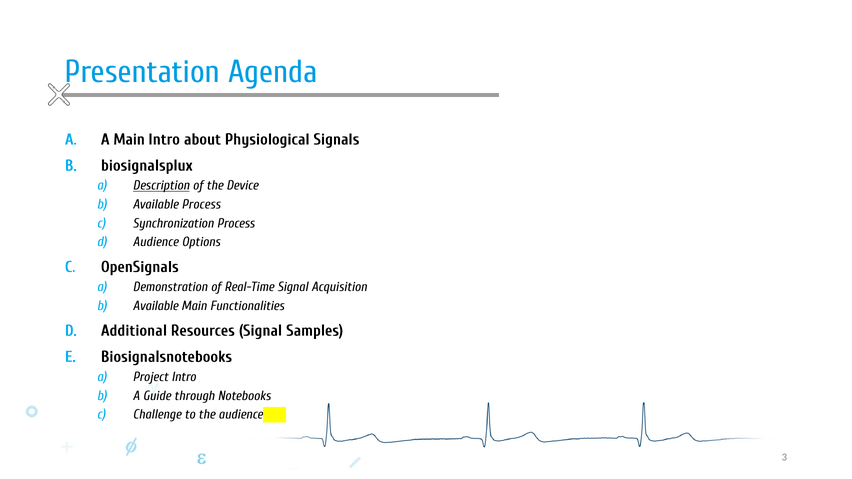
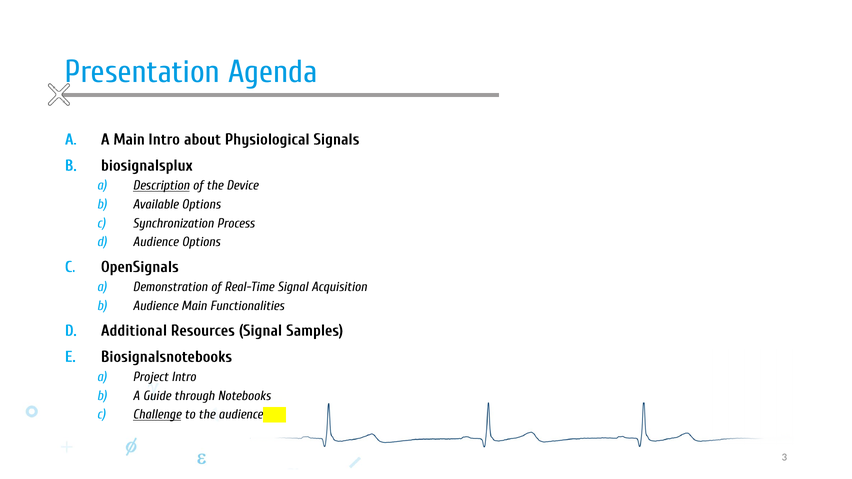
Available Process: Process -> Options
Available at (156, 306): Available -> Audience
Challenge underline: none -> present
